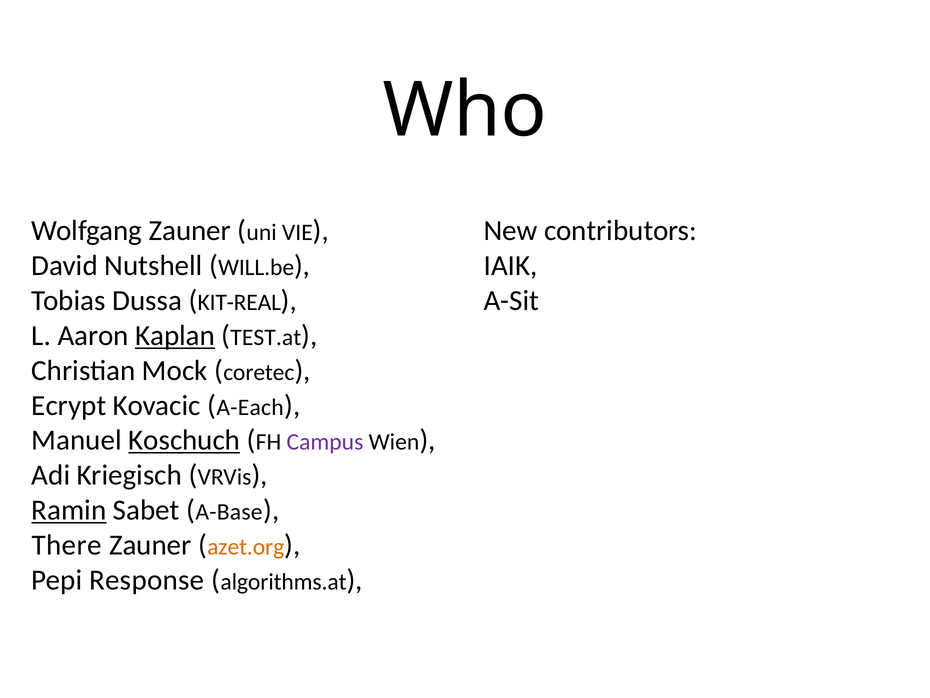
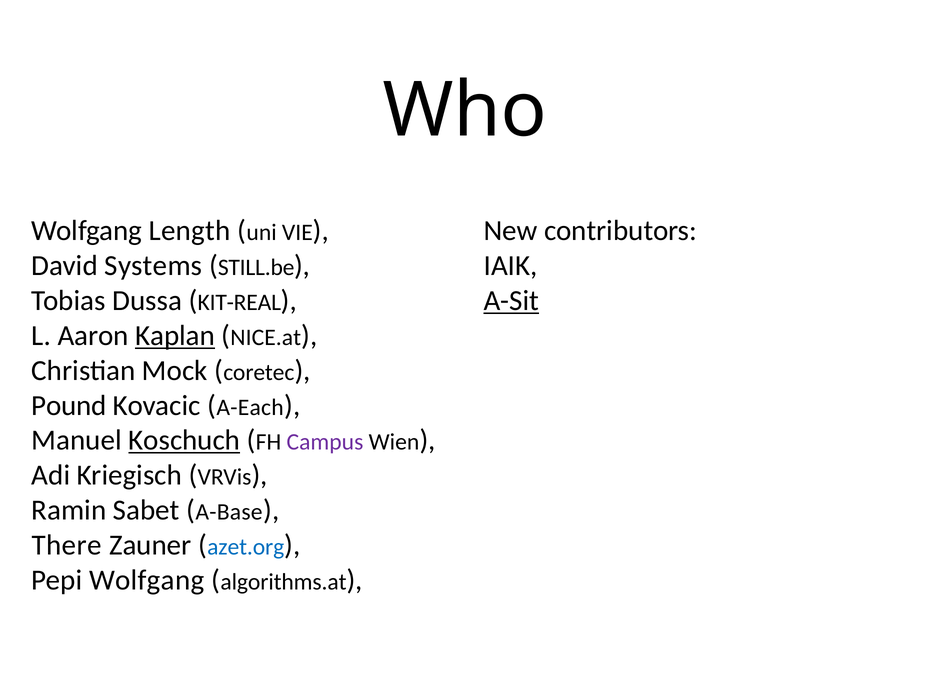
Wolfgang Zauner: Zauner -> Length
Nutshell: Nutshell -> Systems
WILL.be: WILL.be -> STILL.be
A-Sit underline: none -> present
TEST.at: TEST.at -> NICE.at
Ecrypt: Ecrypt -> Pound
Ramin underline: present -> none
azet.org colour: orange -> blue
Pepi Response: Response -> Wolfgang
